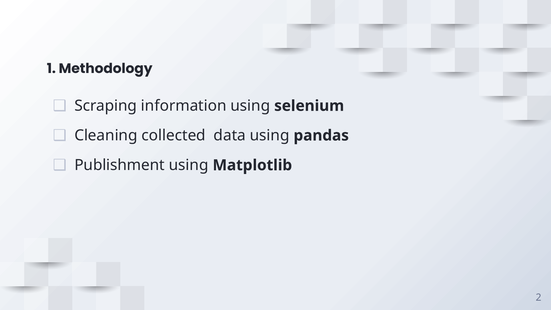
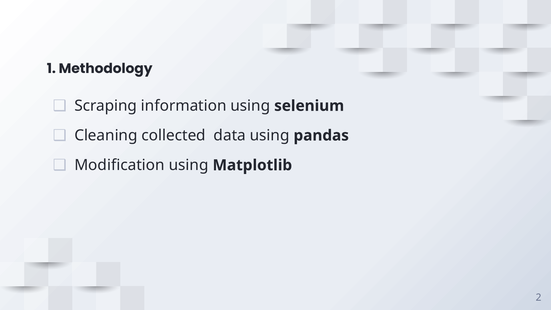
Publishment: Publishment -> Modification
